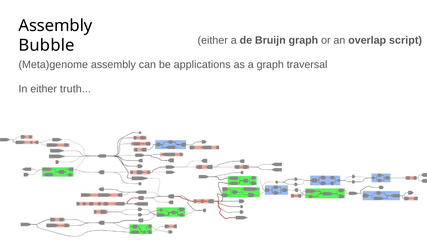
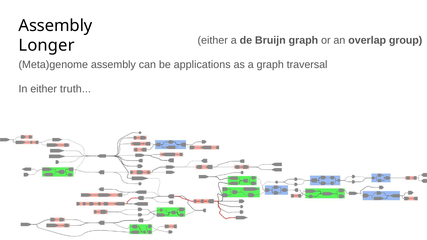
script: script -> group
Bubble: Bubble -> Longer
